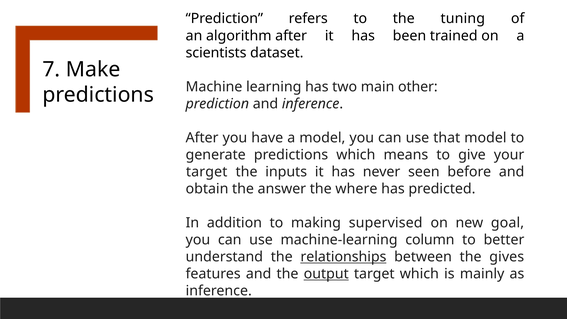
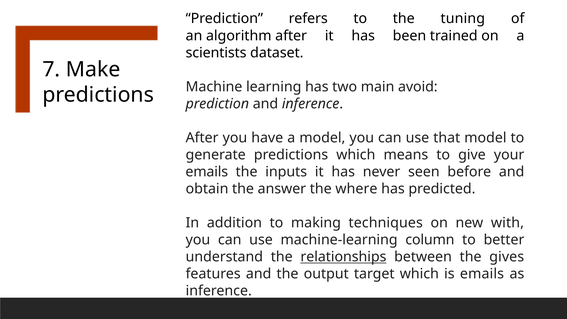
other: other -> avoid
target at (207, 172): target -> emails
supervised: supervised -> techniques
goal: goal -> with
output underline: present -> none
is mainly: mainly -> emails
